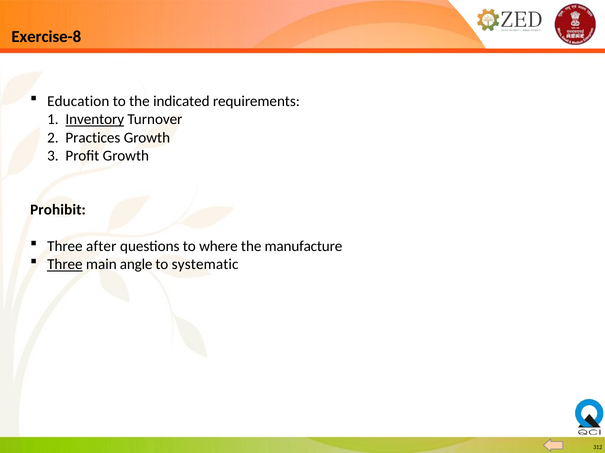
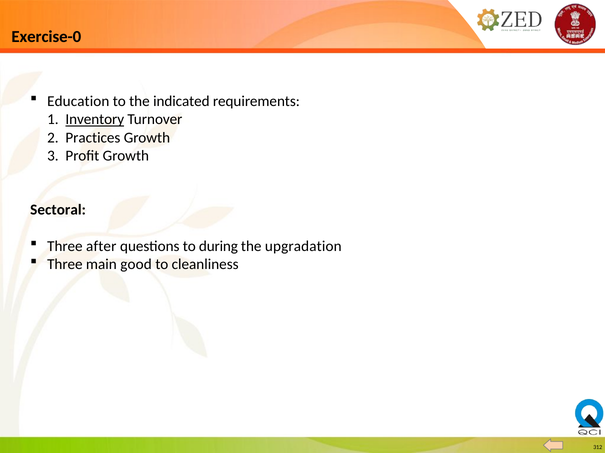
Exercise-8: Exercise-8 -> Exercise-0
Prohibit: Prohibit -> Sectoral
where: where -> during
manufacture: manufacture -> upgradation
Three at (65, 265) underline: present -> none
angle: angle -> good
systematic: systematic -> cleanliness
